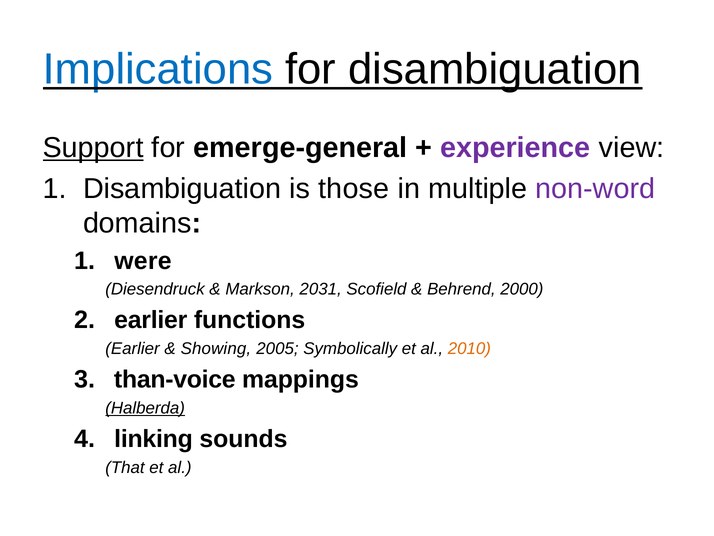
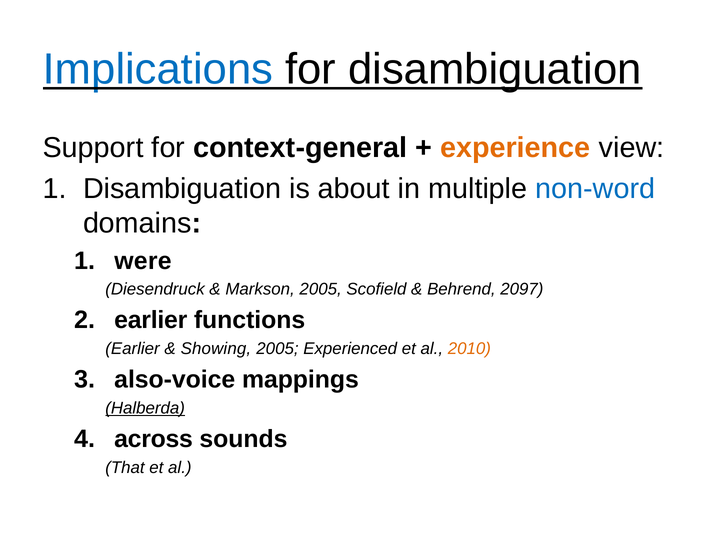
Support underline: present -> none
emerge-general: emerge-general -> context-general
experience colour: purple -> orange
those: those -> about
non-word colour: purple -> blue
Markson 2031: 2031 -> 2005
2000: 2000 -> 2097
Symbolically: Symbolically -> Experienced
than-voice: than-voice -> also-voice
linking: linking -> across
